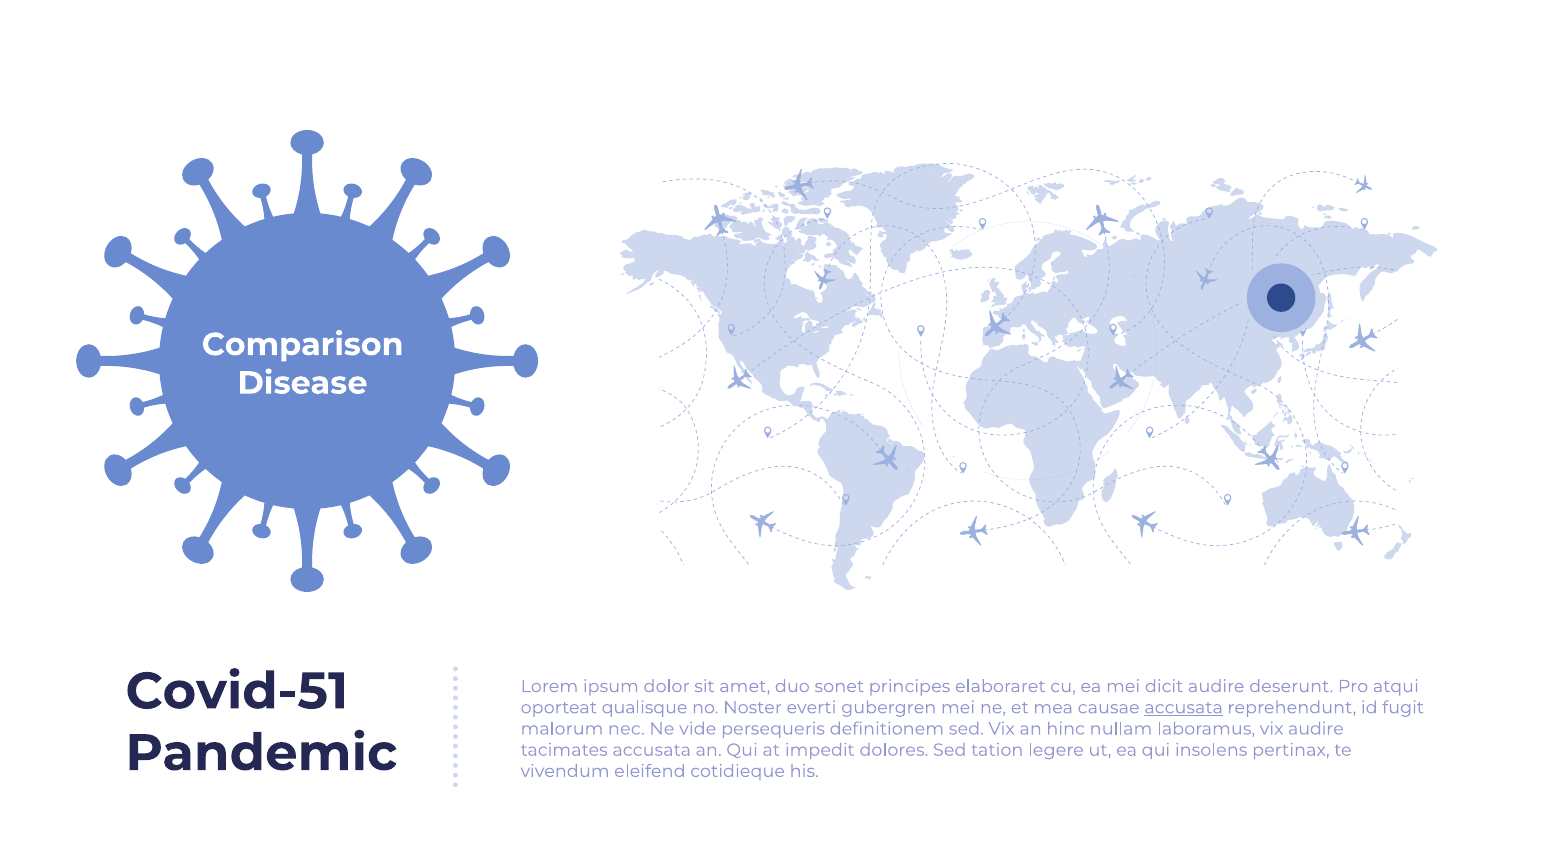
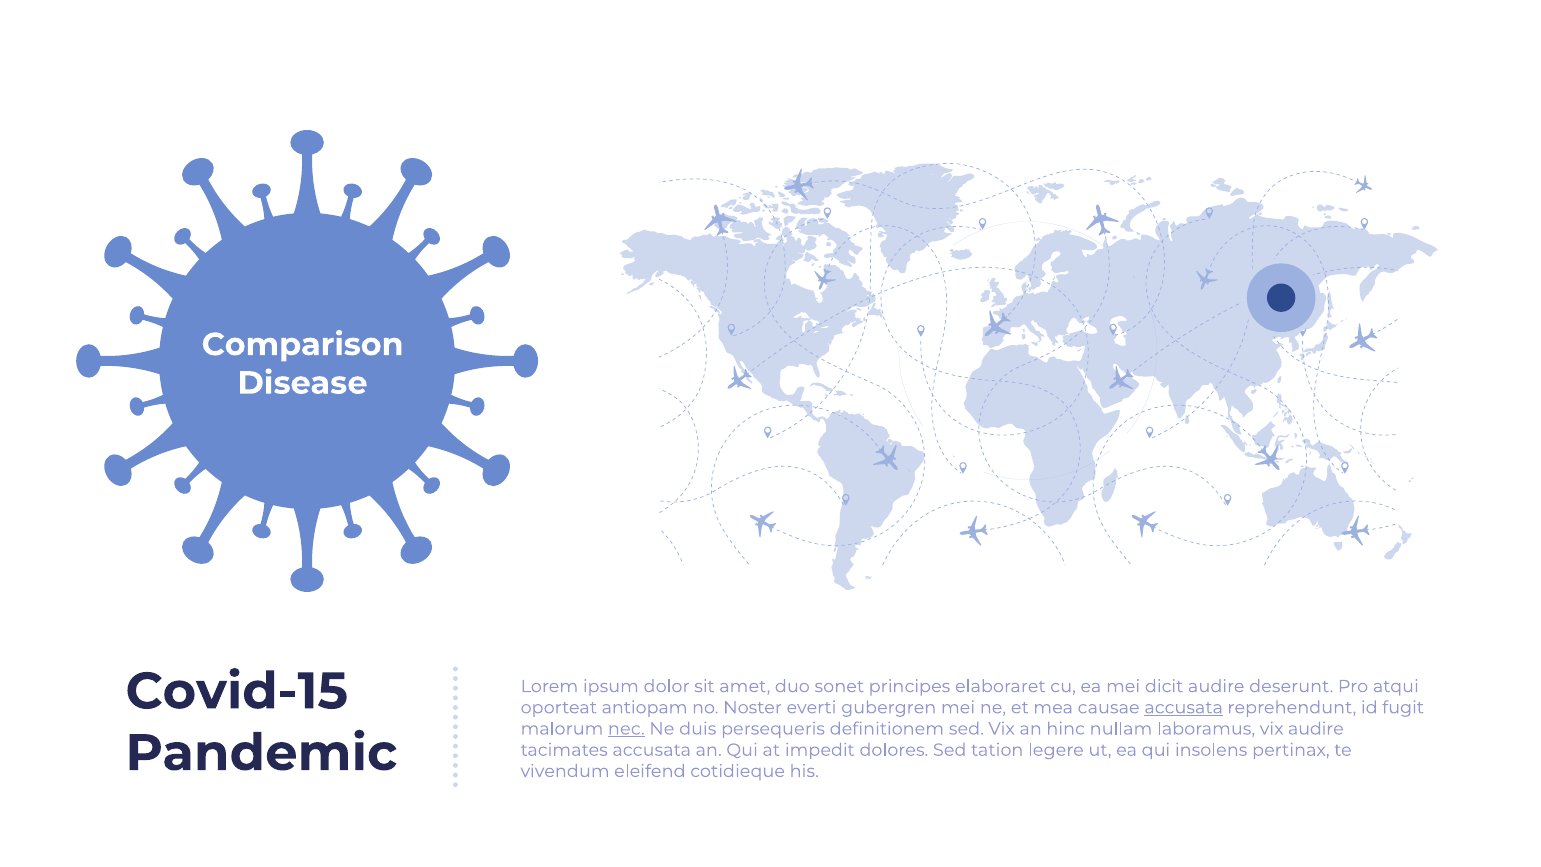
Covid-51: Covid-51 -> Covid-15
qualisque: qualisque -> antiopam
nec underline: none -> present
vide: vide -> duis
